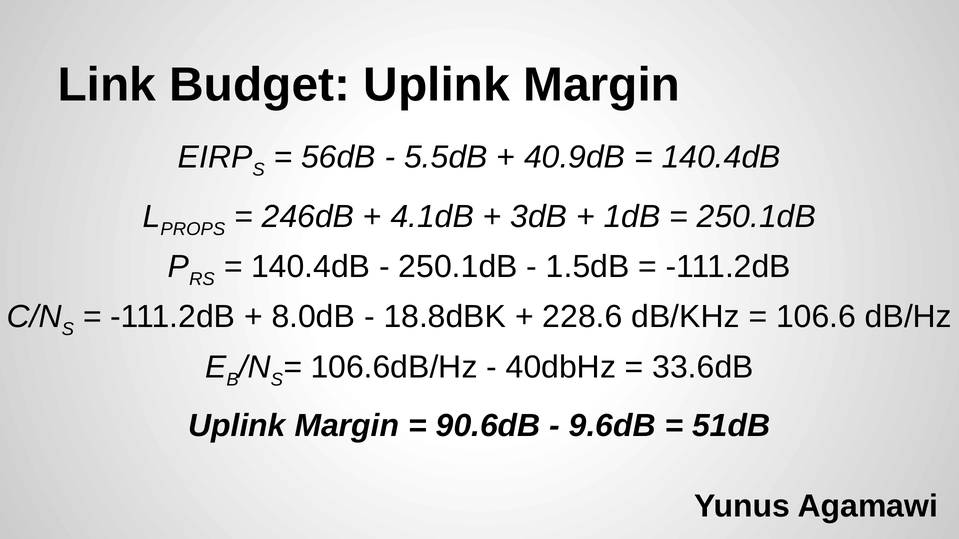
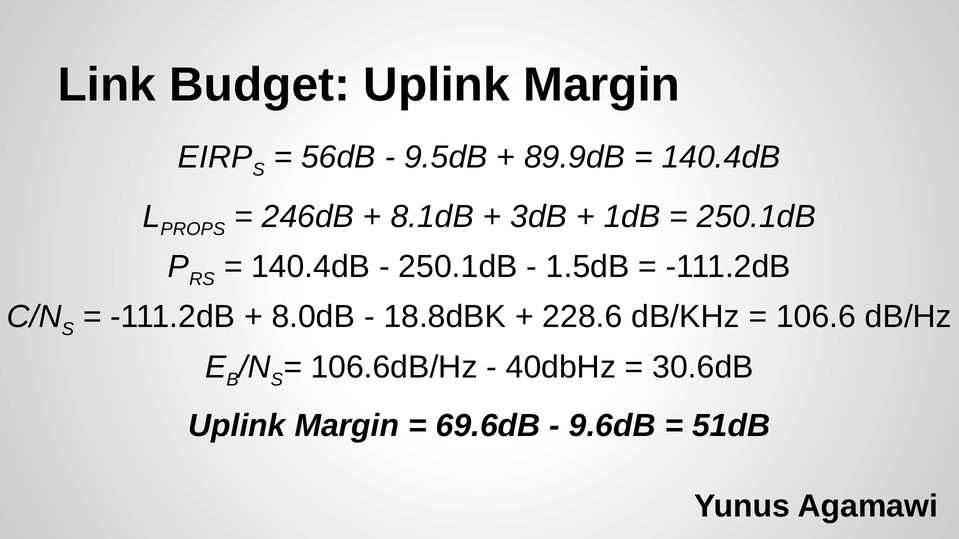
5.5dB: 5.5dB -> 9.5dB
40.9dB: 40.9dB -> 89.9dB
4.1dB: 4.1dB -> 8.1dB
33.6dB: 33.6dB -> 30.6dB
90.6dB: 90.6dB -> 69.6dB
